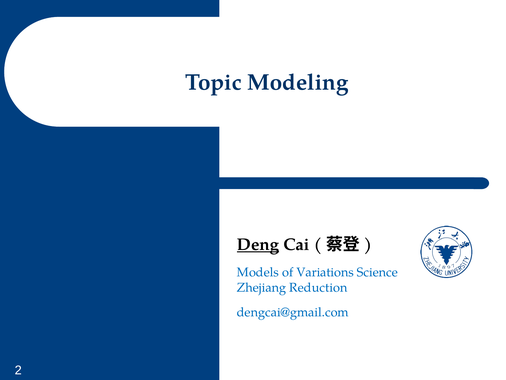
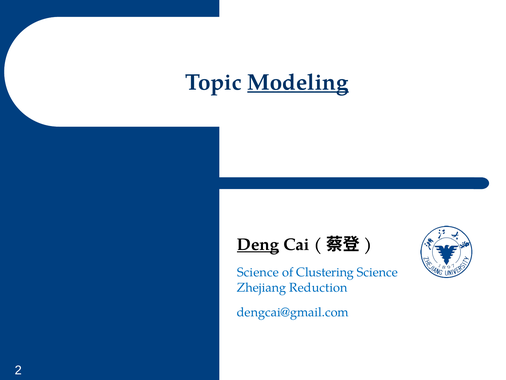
Modeling underline: none -> present
Models at (258, 272): Models -> Science
Variations: Variations -> Clustering
